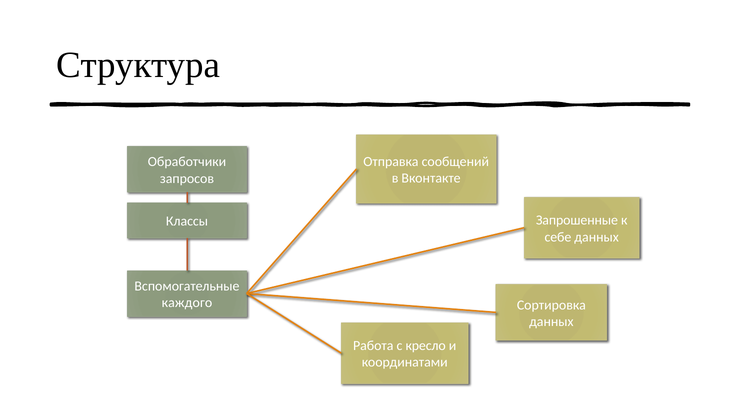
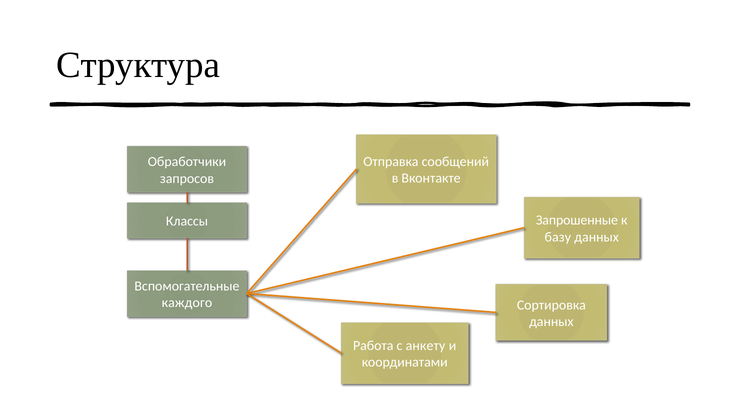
себе: себе -> базу
кресло: кресло -> анкету
